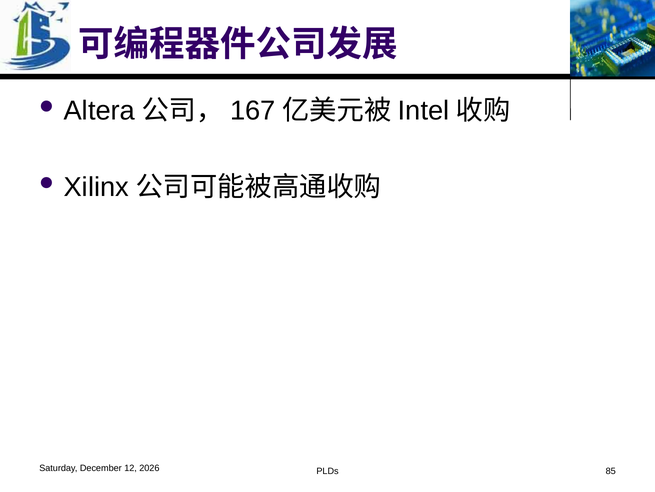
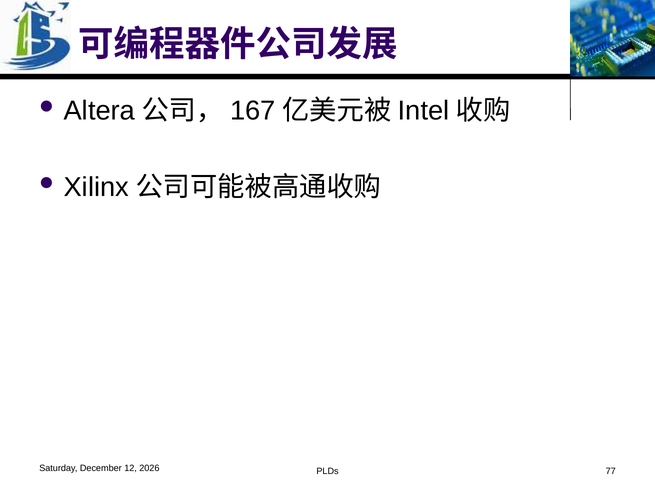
85: 85 -> 77
